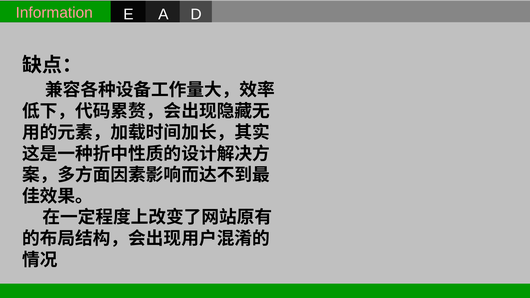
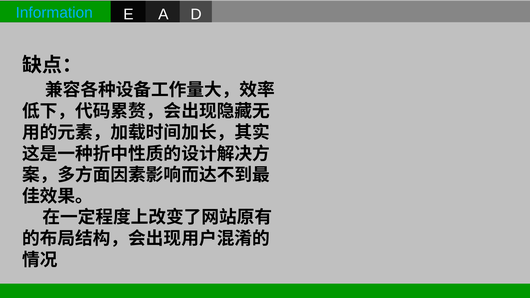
Information colour: pink -> light blue
